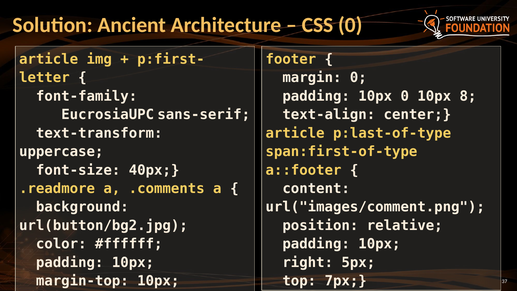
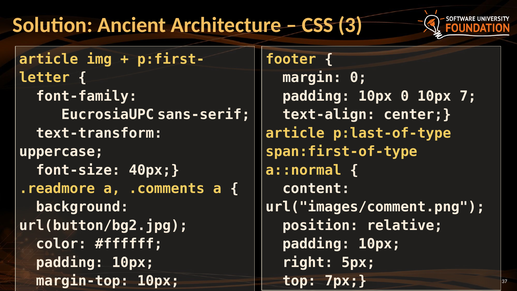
CSS 0: 0 -> 3
8: 8 -> 7
a::footer: a::footer -> a::normal
